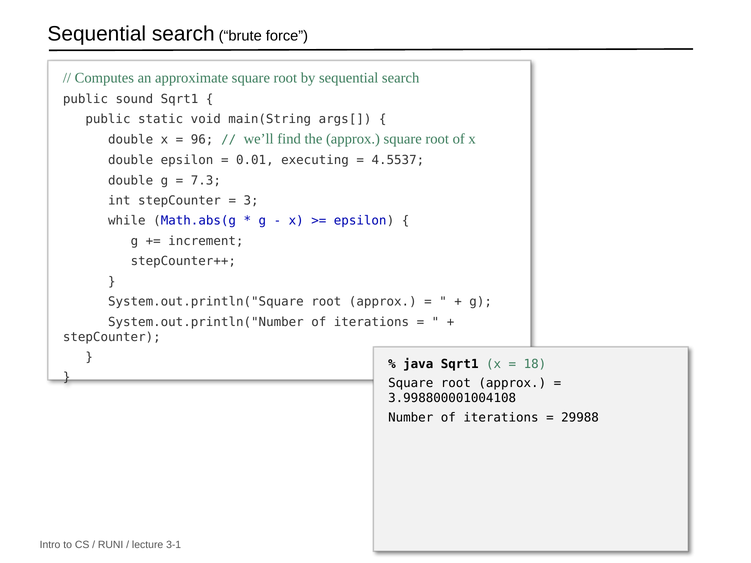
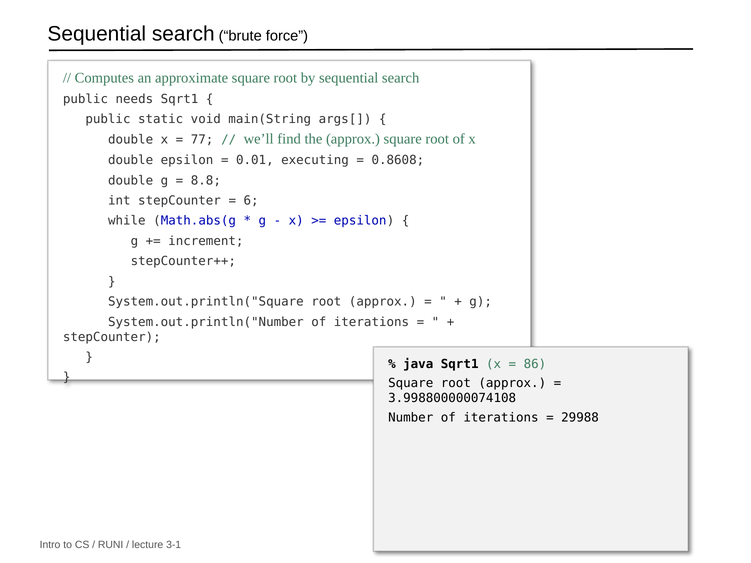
sound: sound -> needs
96: 96 -> 77
4.5537: 4.5537 -> 0.8608
7.3: 7.3 -> 8.8
3 at (251, 201): 3 -> 6
18: 18 -> 86
3.998800001004108: 3.998800001004108 -> 3.998800000074108
